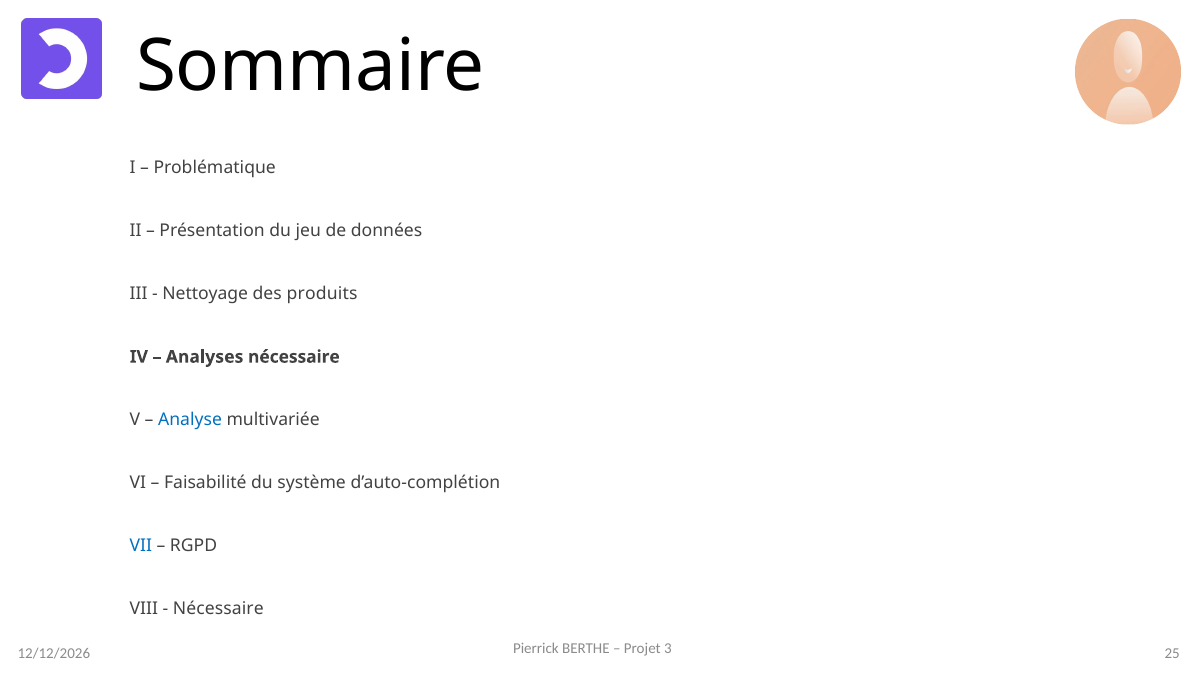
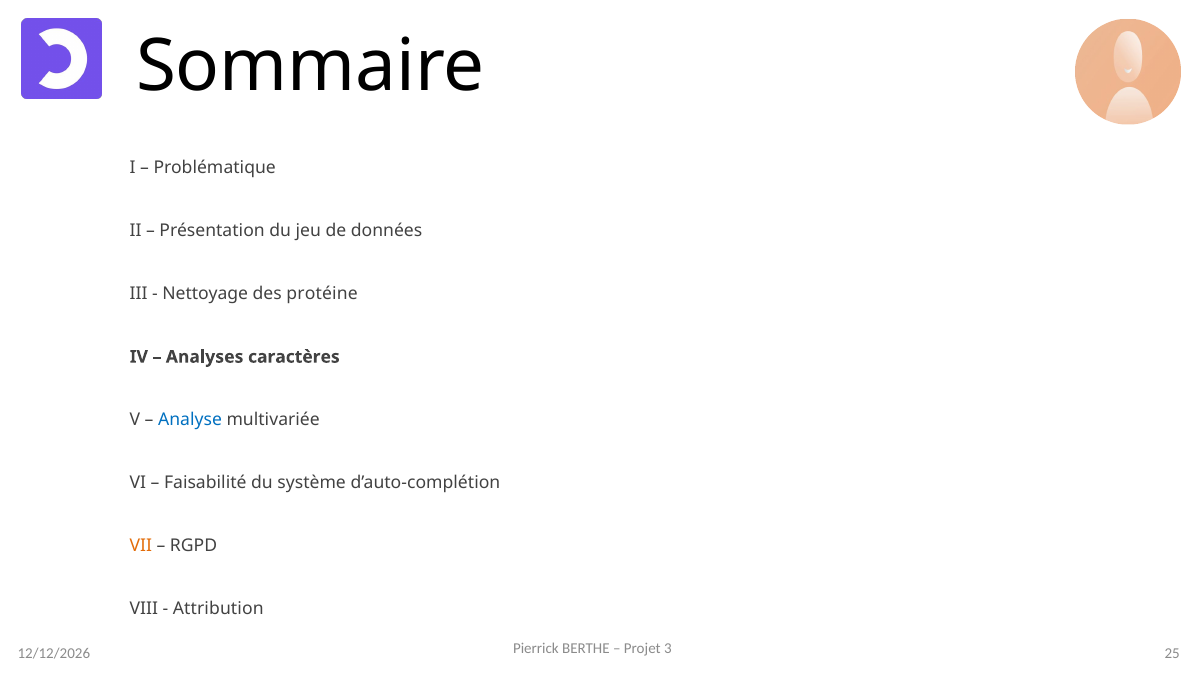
produits: produits -> protéine
Analyses nécessaire: nécessaire -> caractères
VII colour: blue -> orange
Nécessaire at (218, 609): Nécessaire -> Attribution
